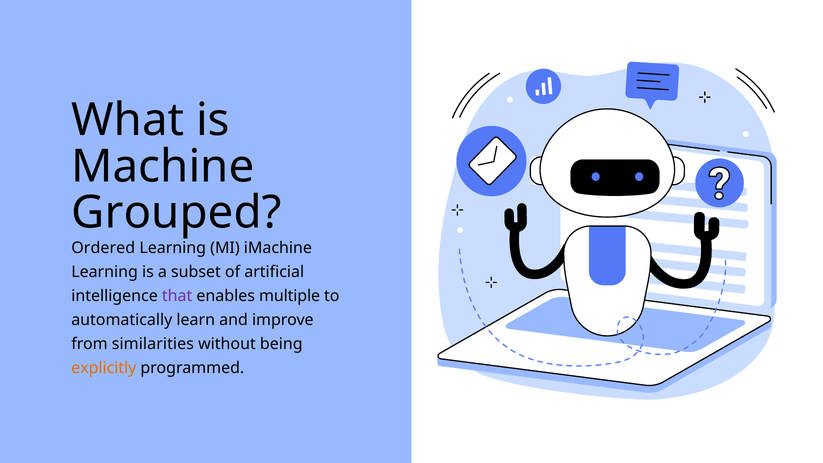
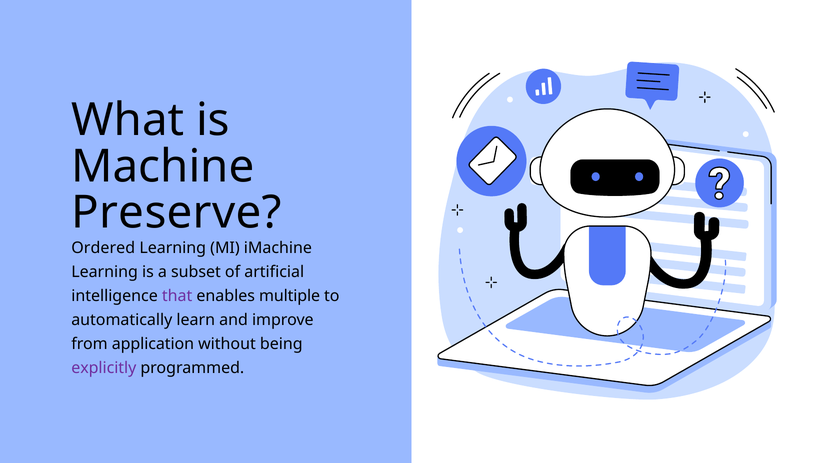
Grouped: Grouped -> Preserve
similarities: similarities -> application
explicitly colour: orange -> purple
